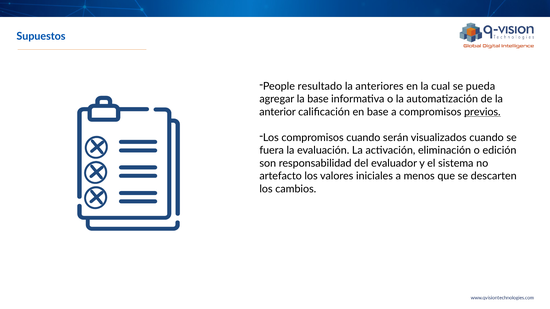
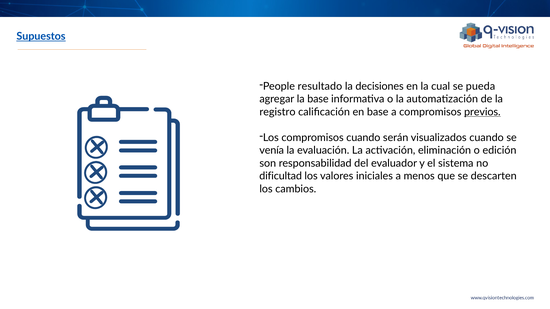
Supuestos underline: none -> present
anteriores: anteriores -> decisiones
anterior: anterior -> registro
fuera: fuera -> venía
artefacto: artefacto -> dificultad
